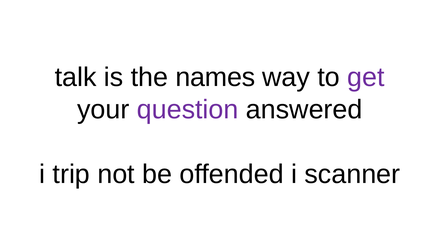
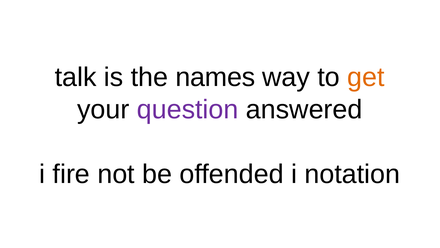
get colour: purple -> orange
trip: trip -> fire
scanner: scanner -> notation
